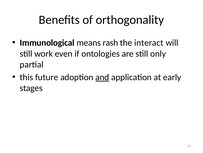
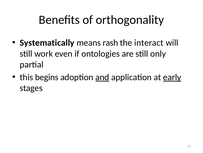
Immunological: Immunological -> Systematically
future: future -> begins
early underline: none -> present
